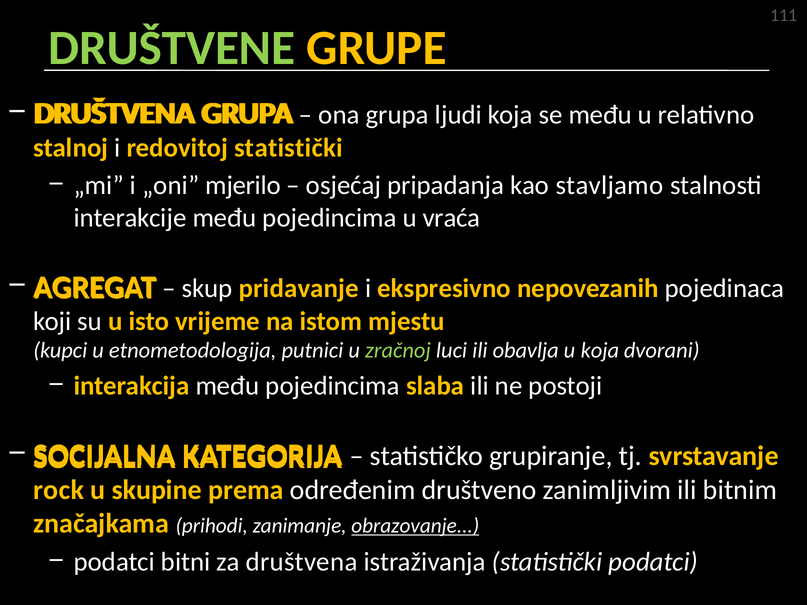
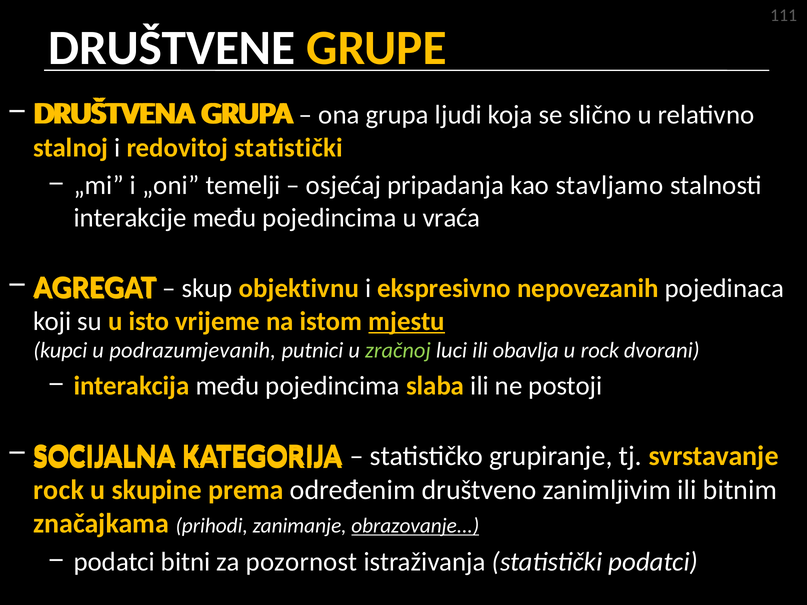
DRUŠTVENE colour: light green -> white
se među: među -> slično
mjerilo: mjerilo -> temelji
pridavanje: pridavanje -> objektivnu
mjestu underline: none -> present
etnometodologija: etnometodologija -> podrazumjevanih
u koja: koja -> rock
za društvena: društvena -> pozornost
